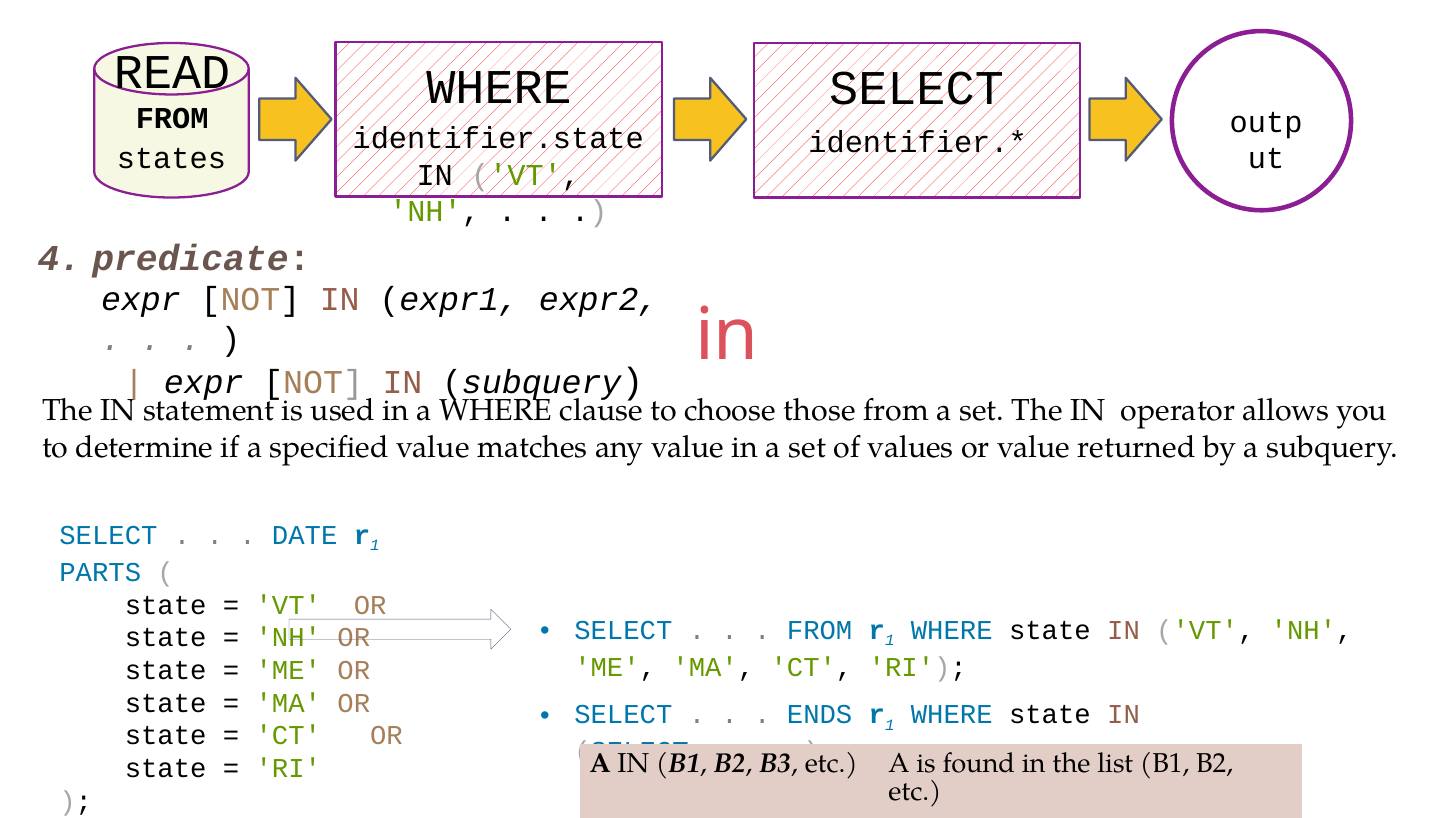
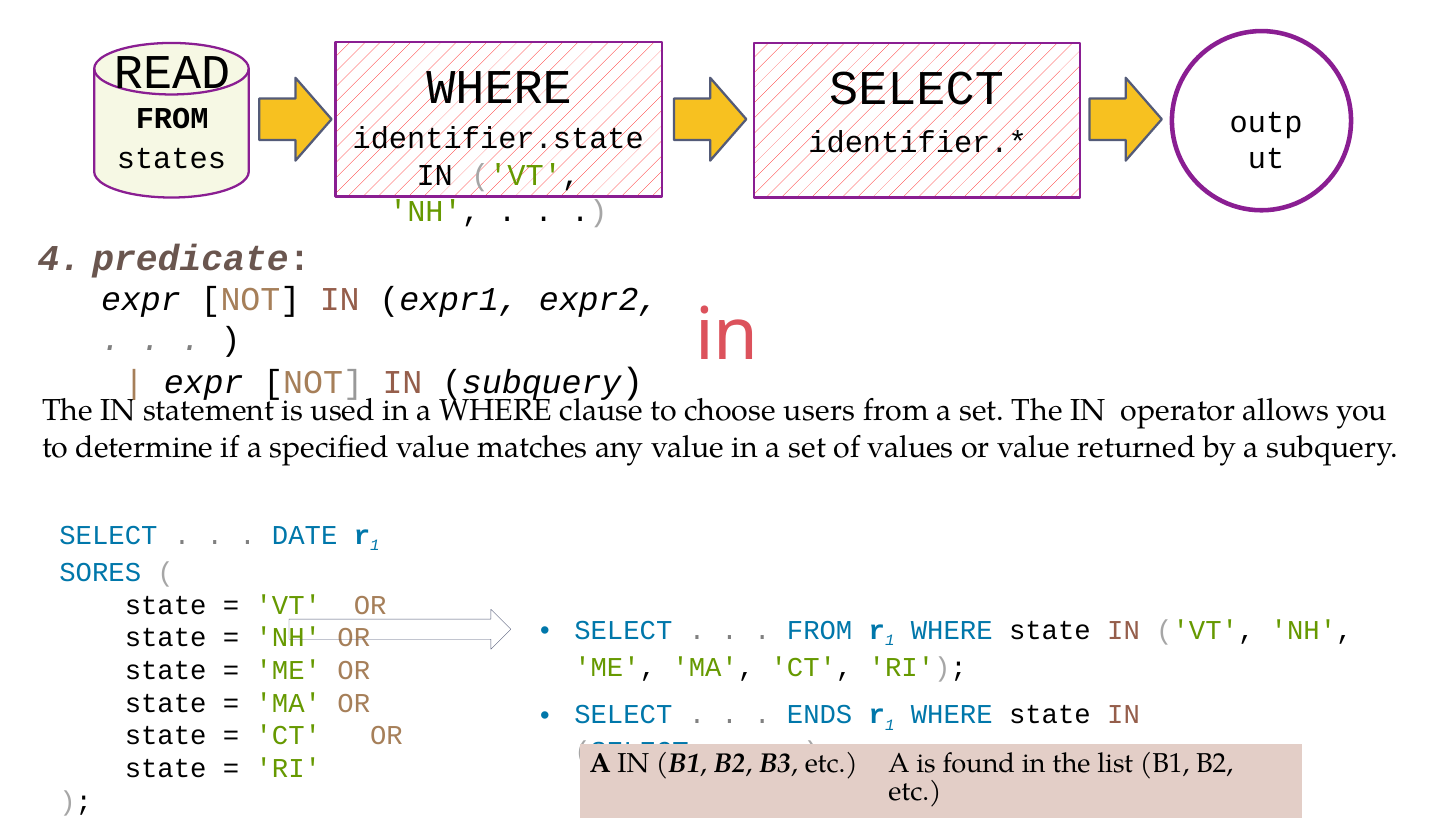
those: those -> users
PARTS: PARTS -> SORES
